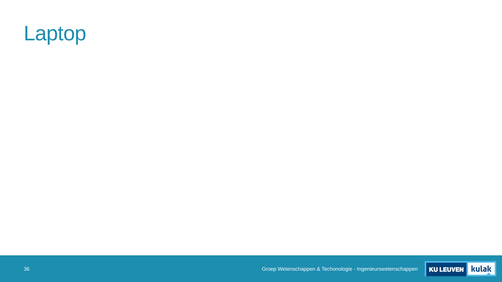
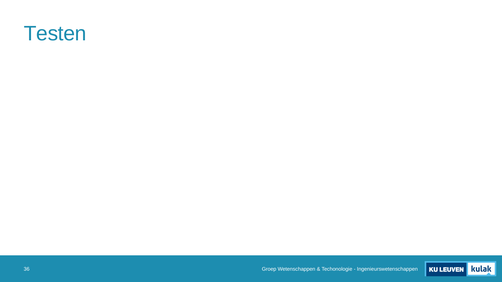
Laptop: Laptop -> Testen
